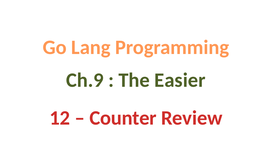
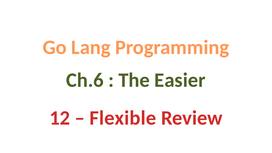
Ch.9: Ch.9 -> Ch.6
Counter: Counter -> Flexible
